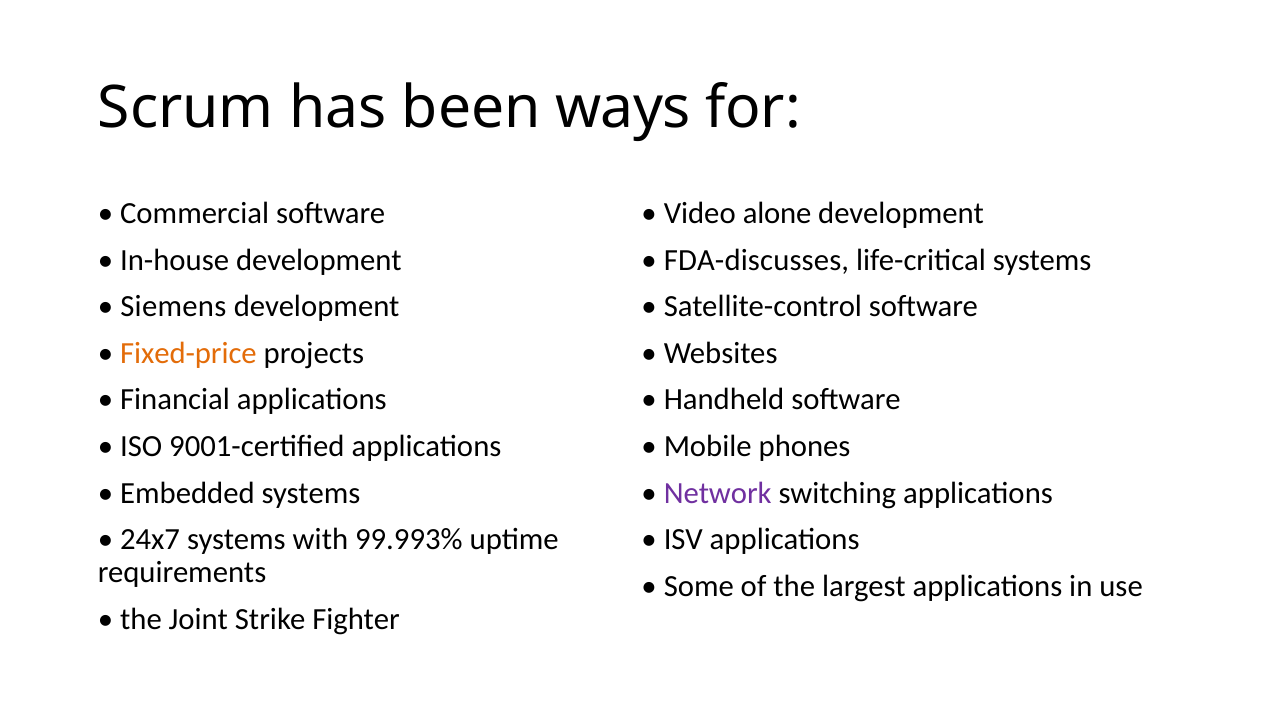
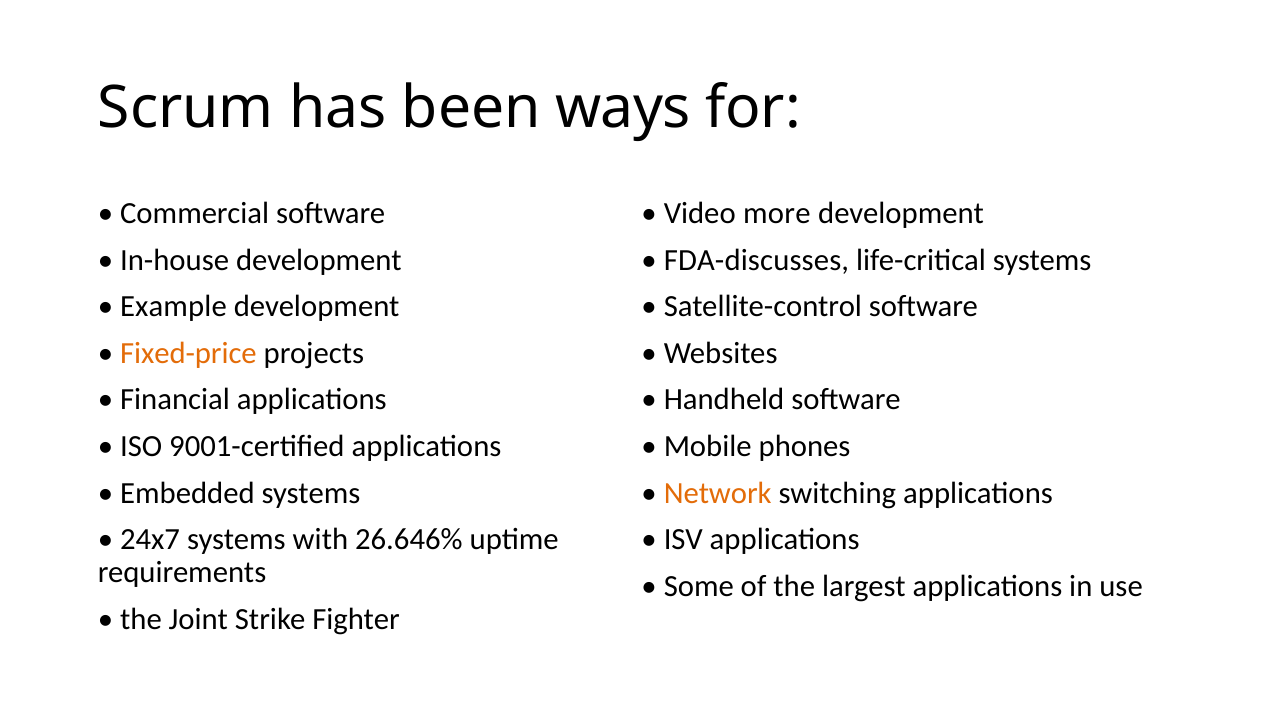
alone: alone -> more
Siemens: Siemens -> Example
Network colour: purple -> orange
99.993%: 99.993% -> 26.646%
